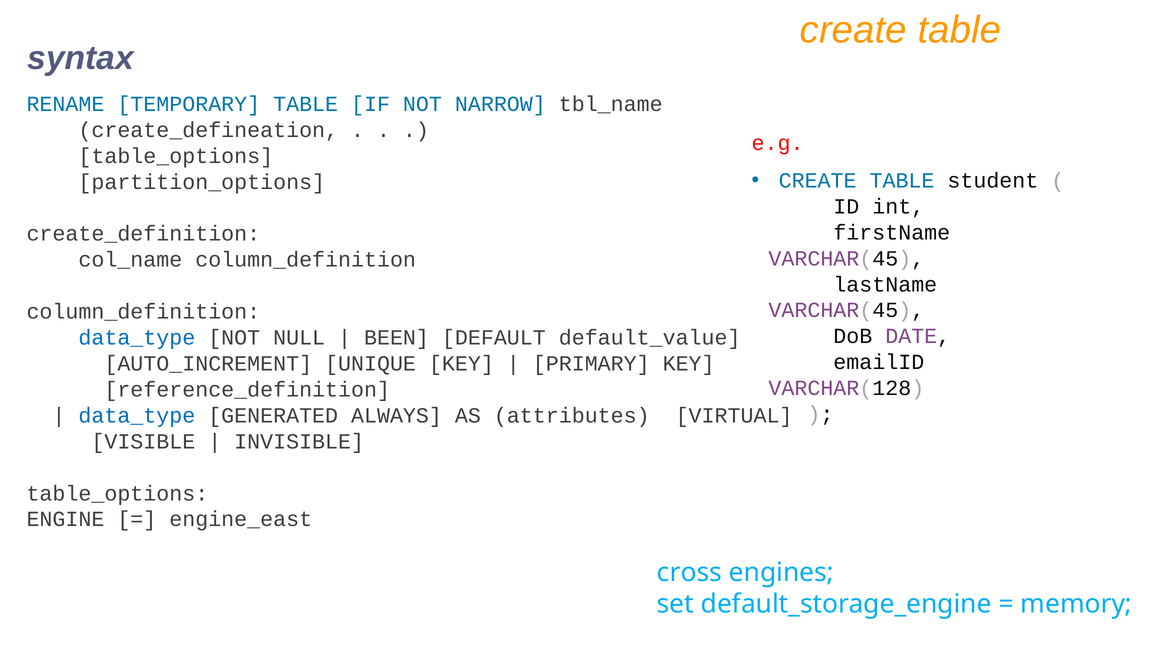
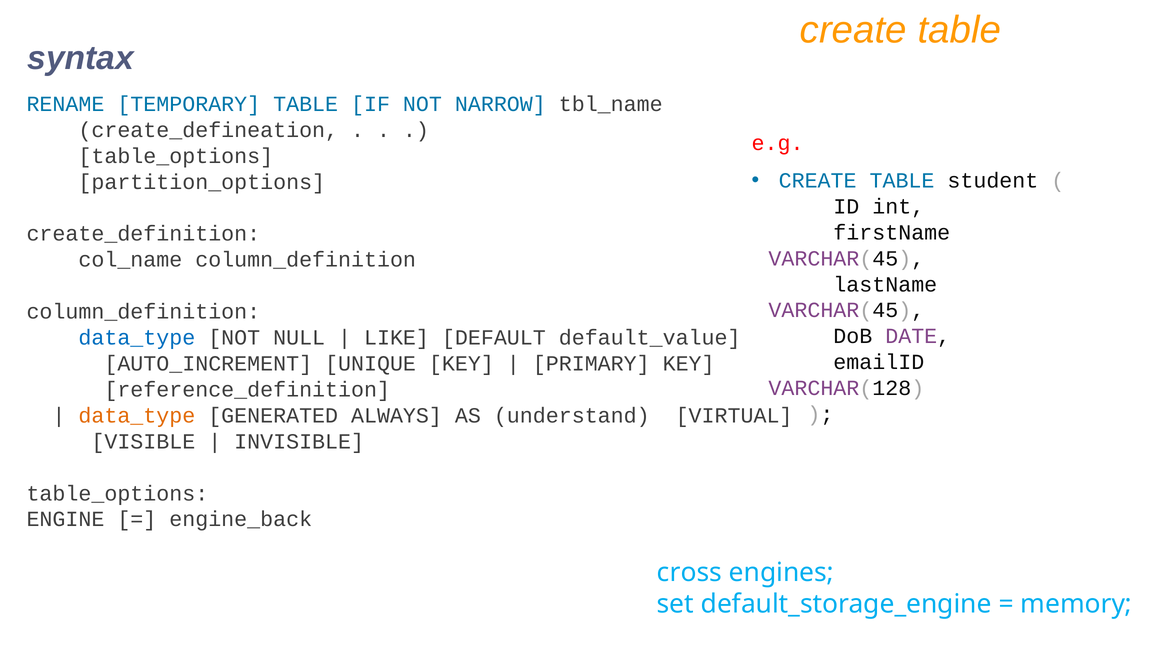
BEEN: BEEN -> LIKE
data_type at (137, 416) colour: blue -> orange
attributes: attributes -> understand
engine_east: engine_east -> engine_back
